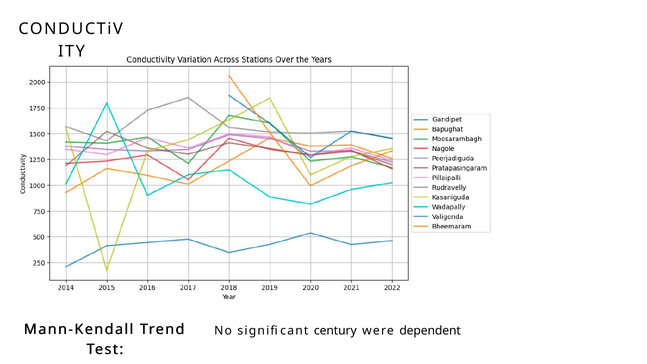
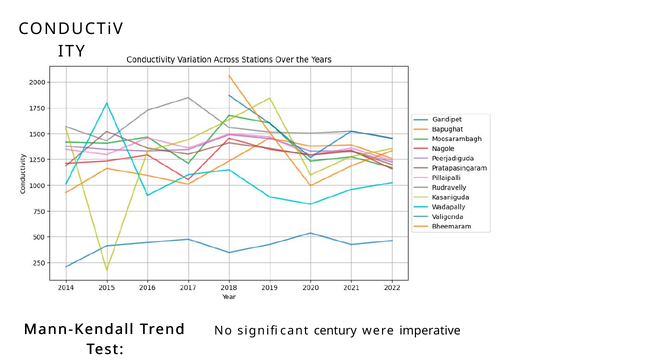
dependent: dependent -> imperative
